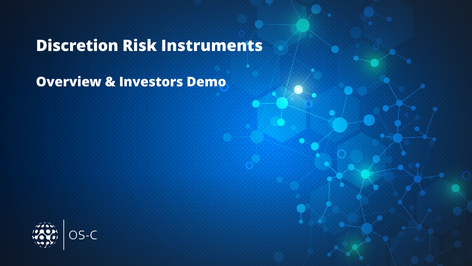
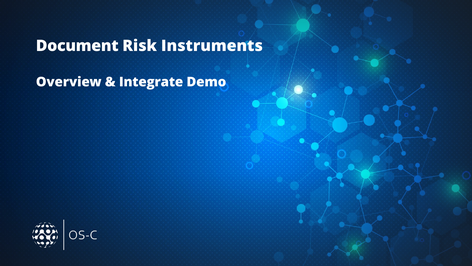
Discretion: Discretion -> Document
Investors: Investors -> Integrate
